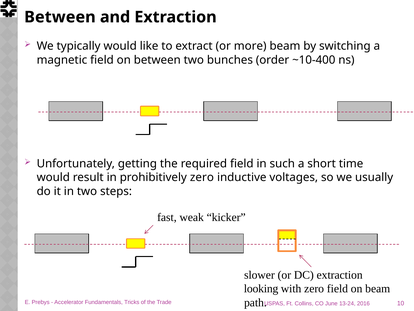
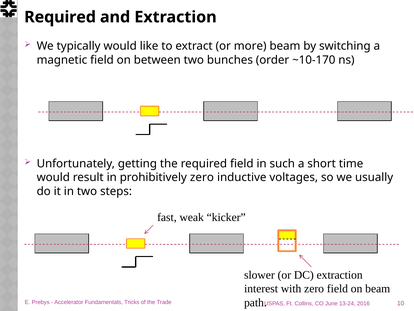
Between at (60, 17): Between -> Required
~10-400: ~10-400 -> ~10-170
looking: looking -> interest
